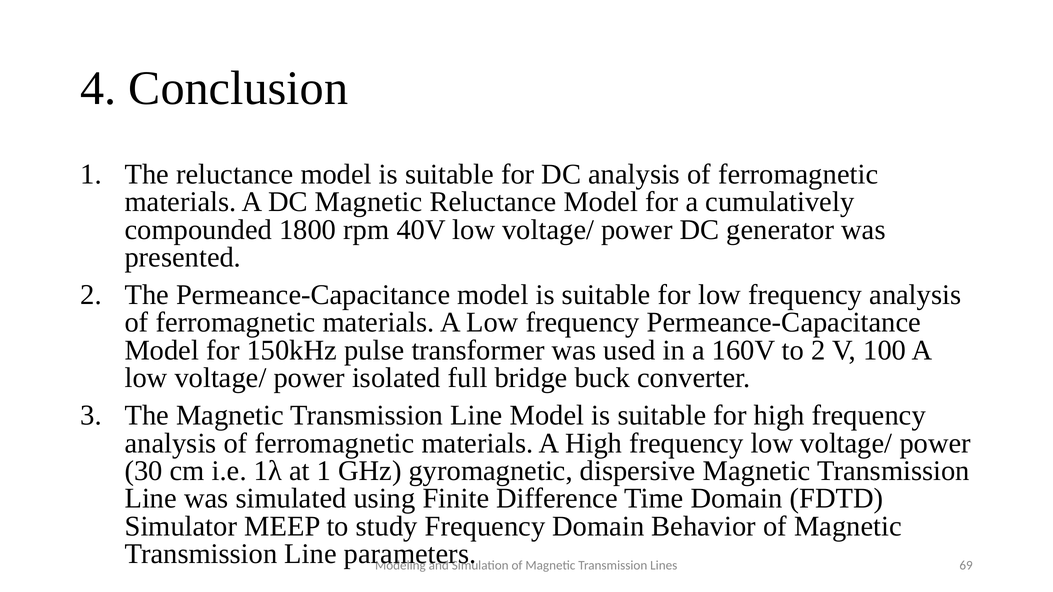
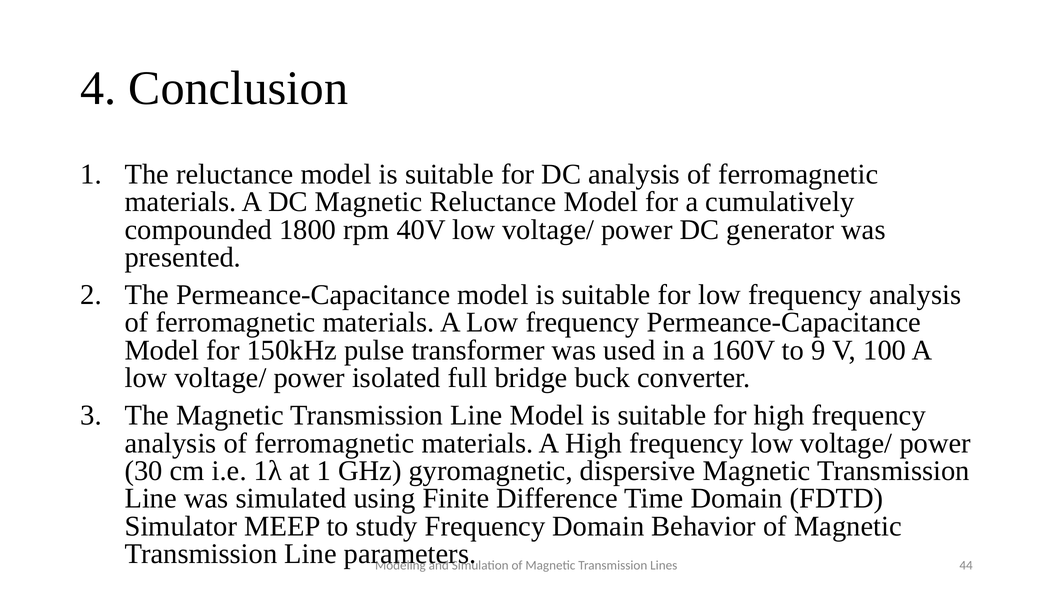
to 2: 2 -> 9
69: 69 -> 44
